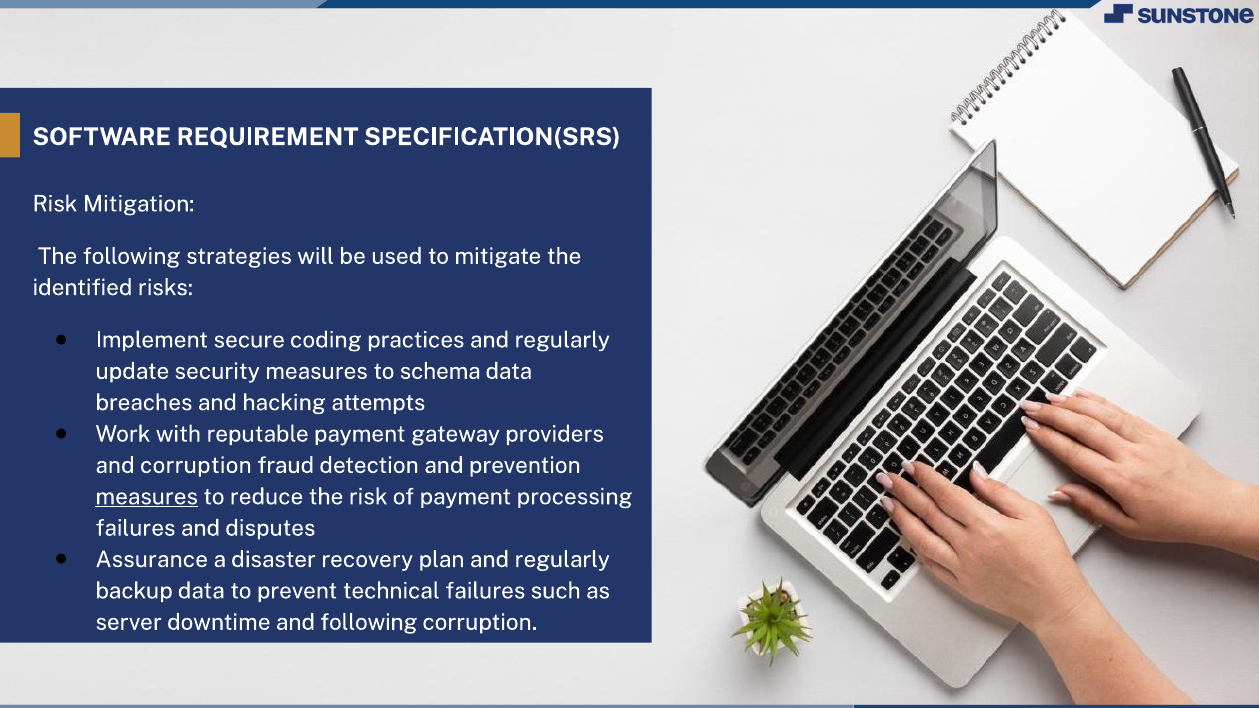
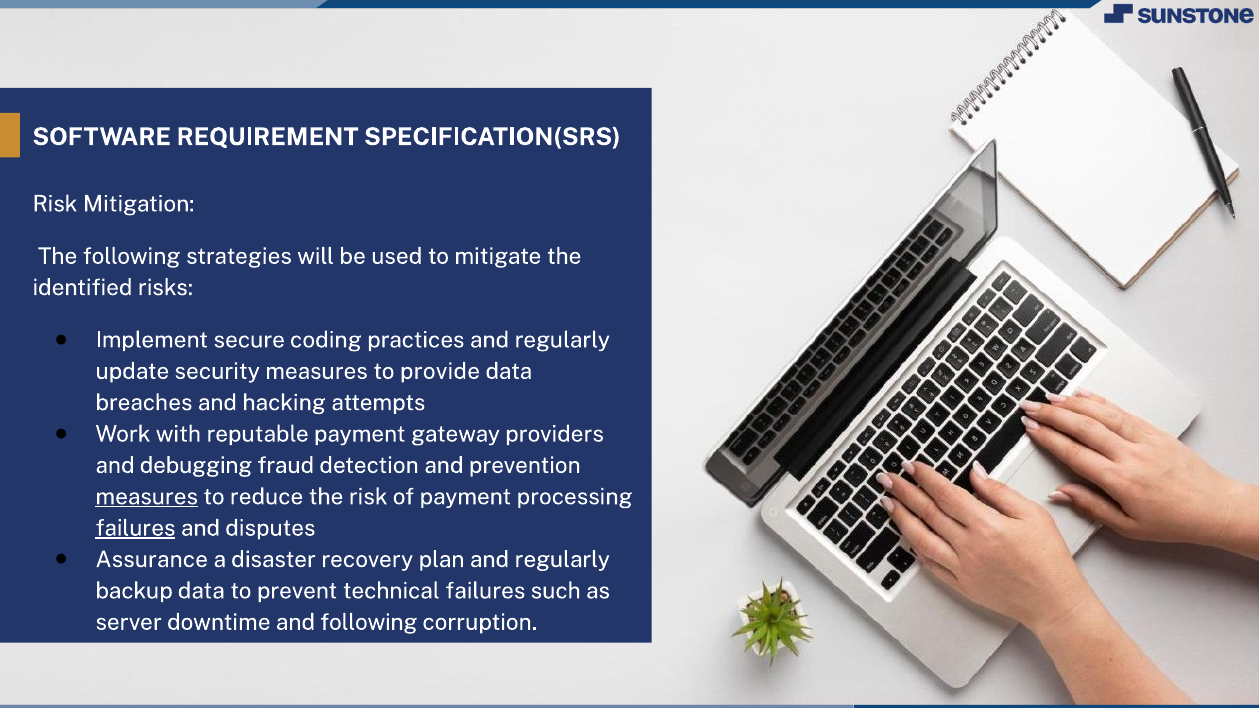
schema: schema -> provide
and corruption: corruption -> debugging
failures at (135, 528) underline: none -> present
